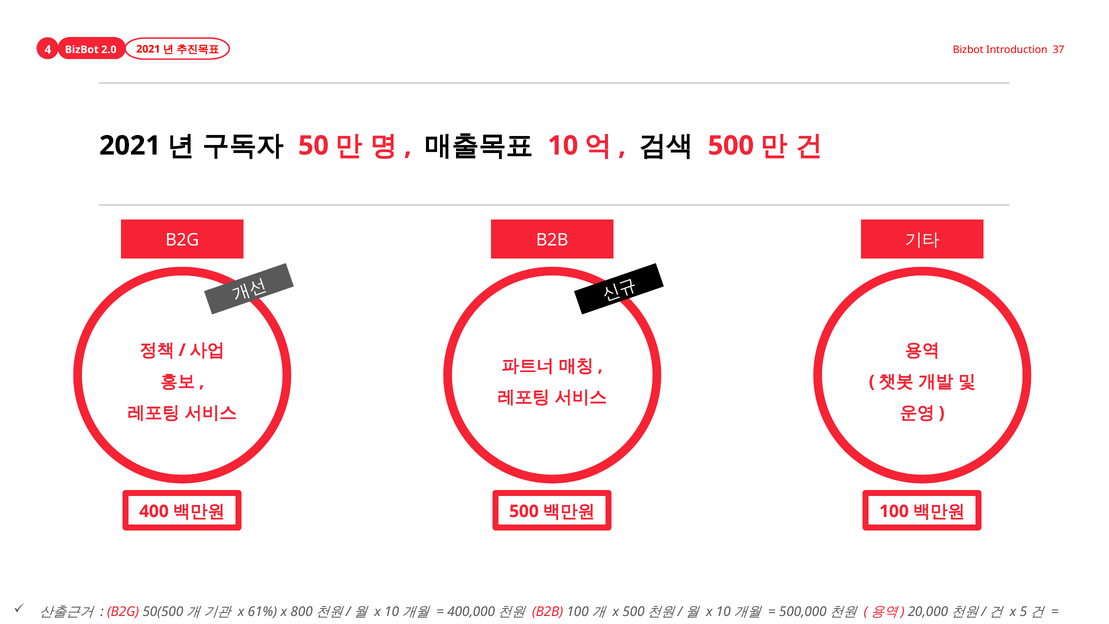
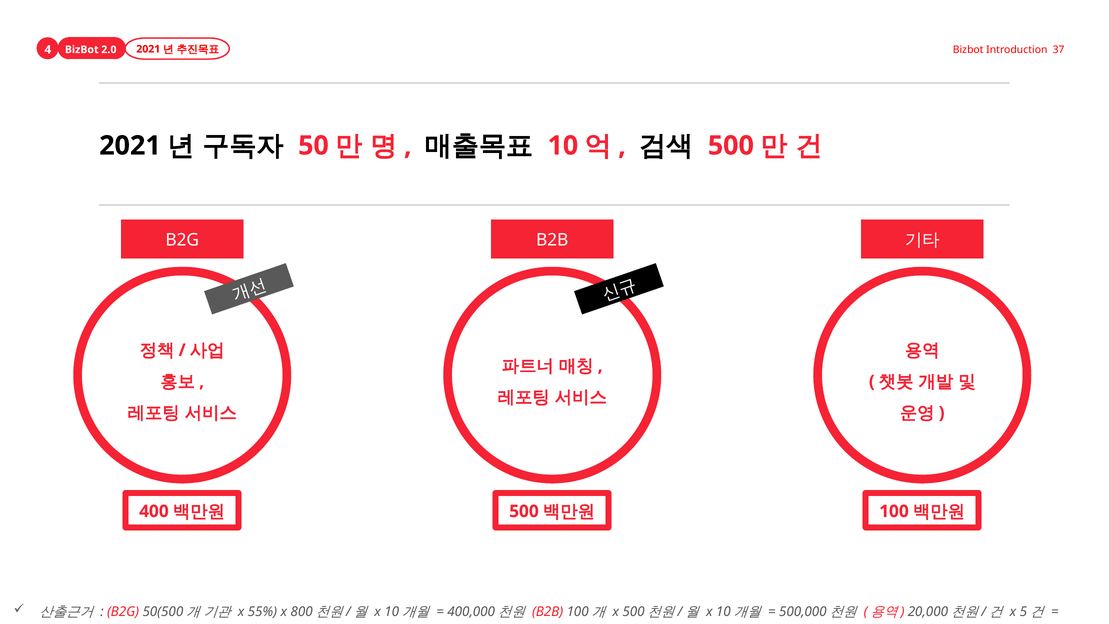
61%: 61% -> 55%
